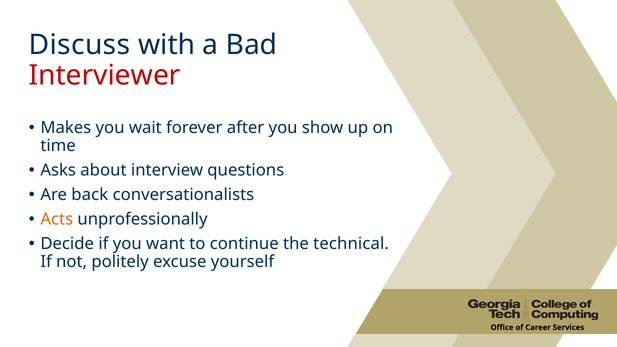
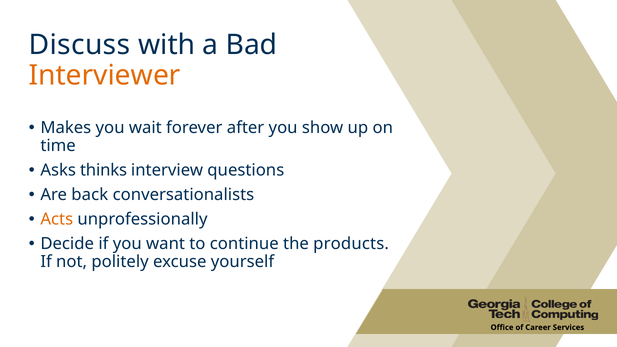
Interviewer colour: red -> orange
about: about -> thinks
technical: technical -> products
